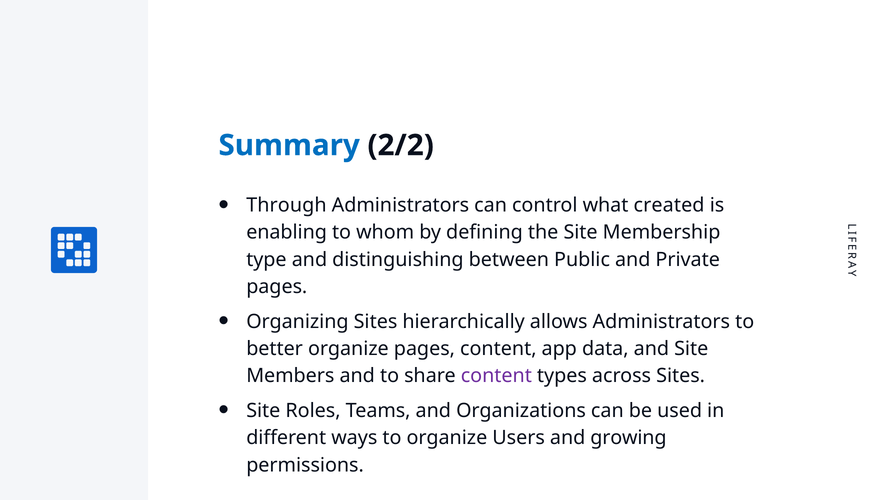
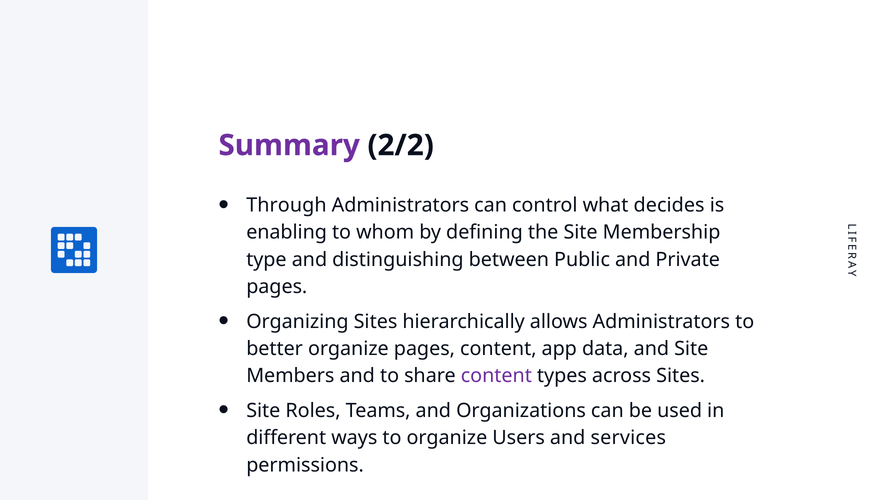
Summary colour: blue -> purple
created: created -> decides
growing: growing -> services
